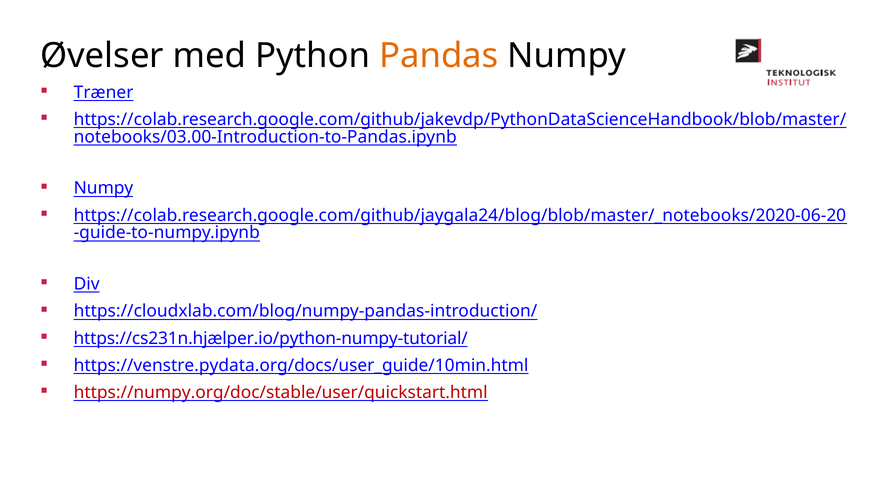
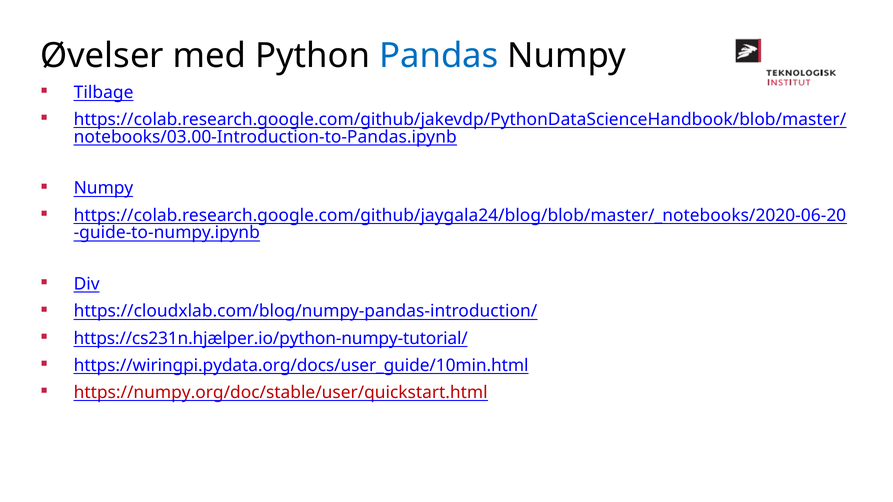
Pandas colour: orange -> blue
Træner: Træner -> Tilbage
https://venstre.pydata.org/docs/user_guide/10min.html: https://venstre.pydata.org/docs/user_guide/10min.html -> https://wiringpi.pydata.org/docs/user_guide/10min.html
